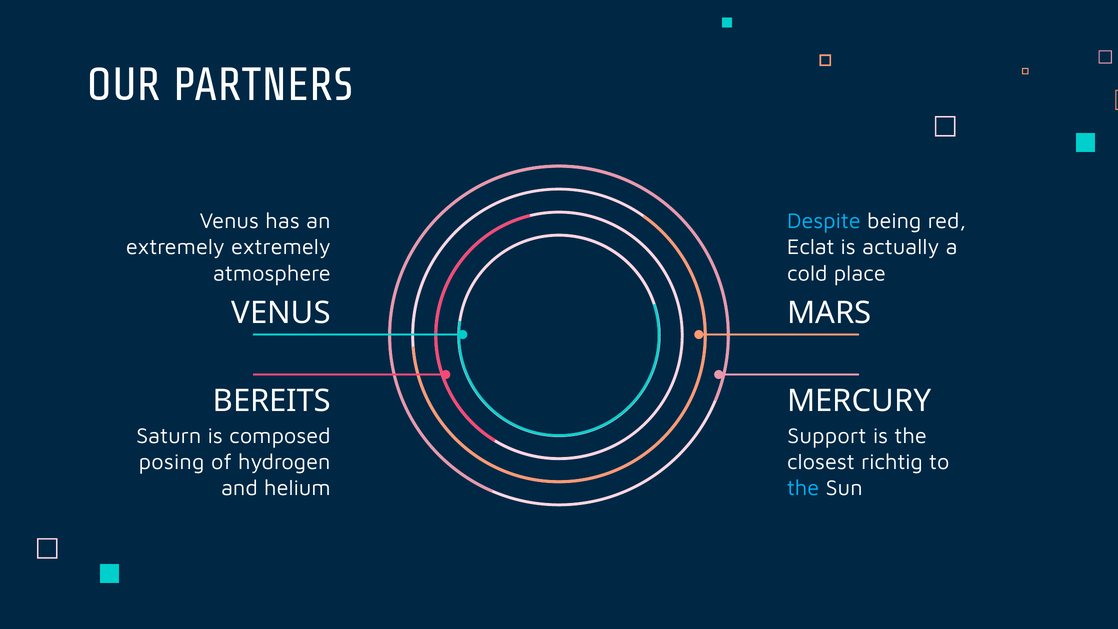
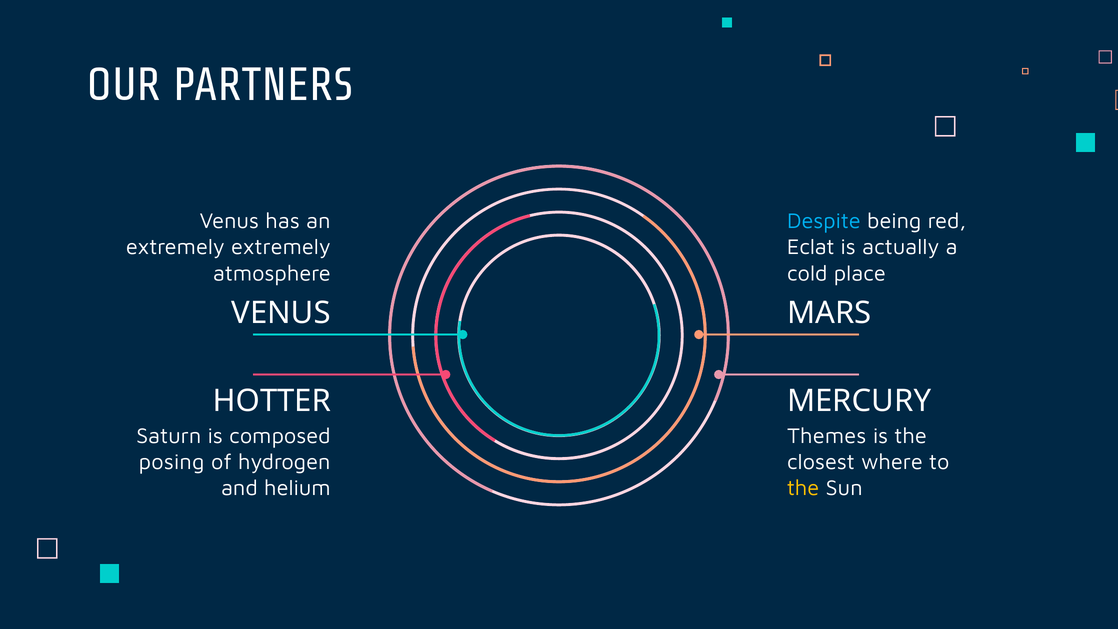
BEREITS: BEREITS -> HOTTER
Support: Support -> Themes
richtig: richtig -> where
the at (803, 488) colour: light blue -> yellow
